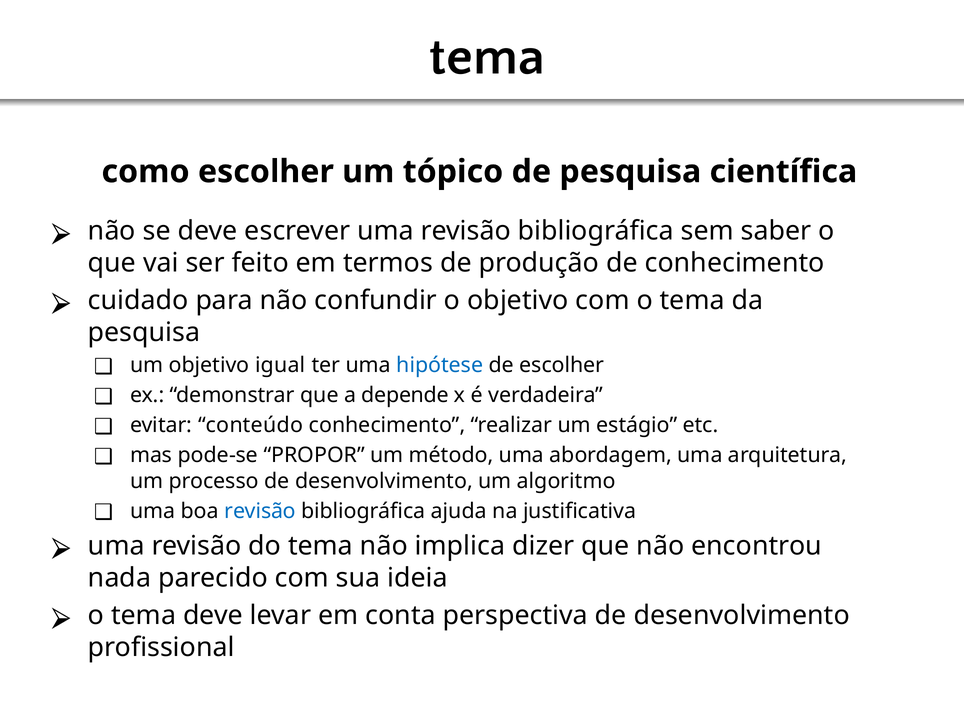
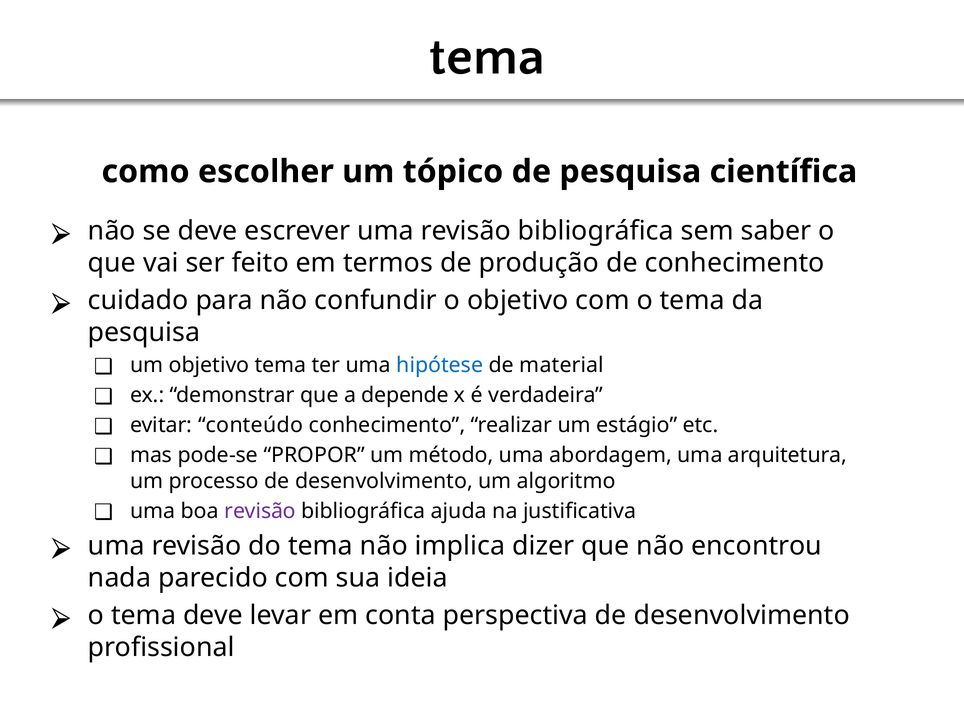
objetivo igual: igual -> tema
de escolher: escolher -> material
revisão at (260, 511) colour: blue -> purple
